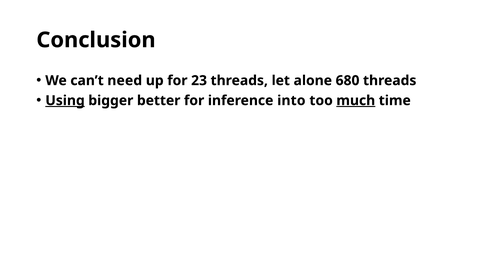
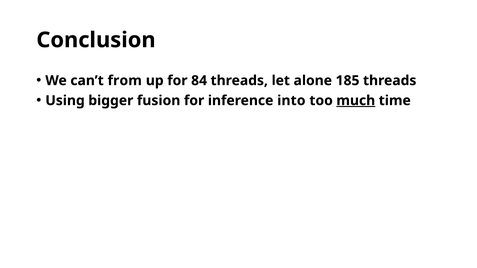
need: need -> from
23: 23 -> 84
680: 680 -> 185
Using underline: present -> none
better: better -> fusion
